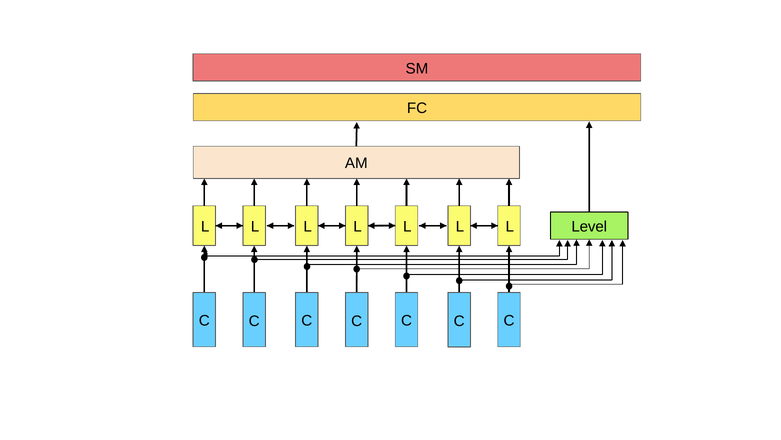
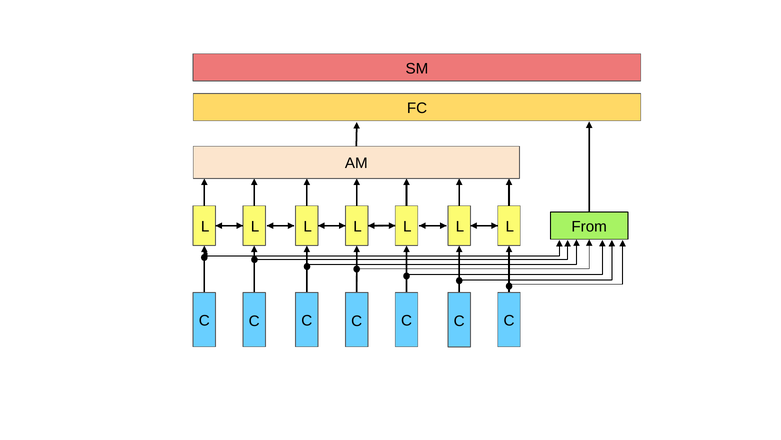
Level: Level -> From
